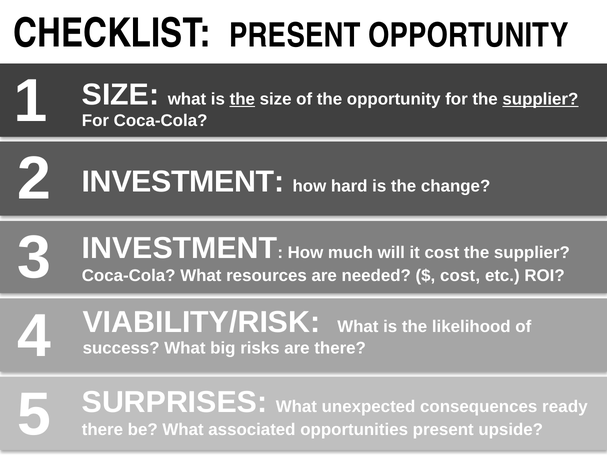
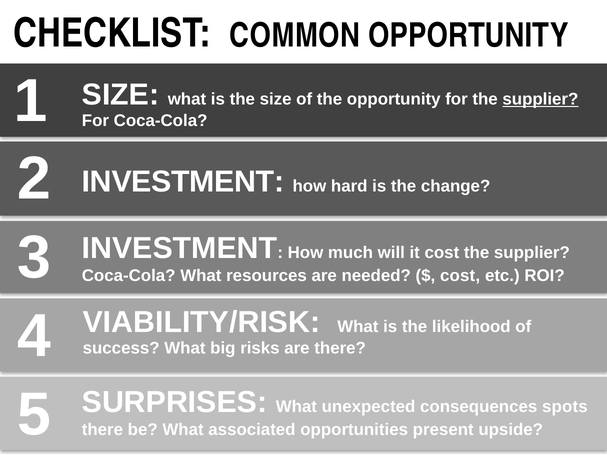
CHECKLIST PRESENT: PRESENT -> COMMON
the at (242, 99) underline: present -> none
ready: ready -> spots
